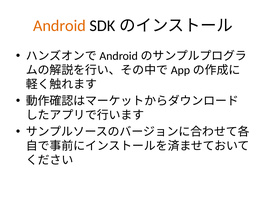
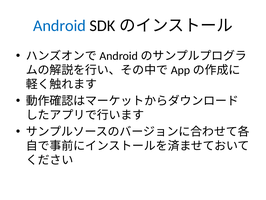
Android colour: orange -> blue
